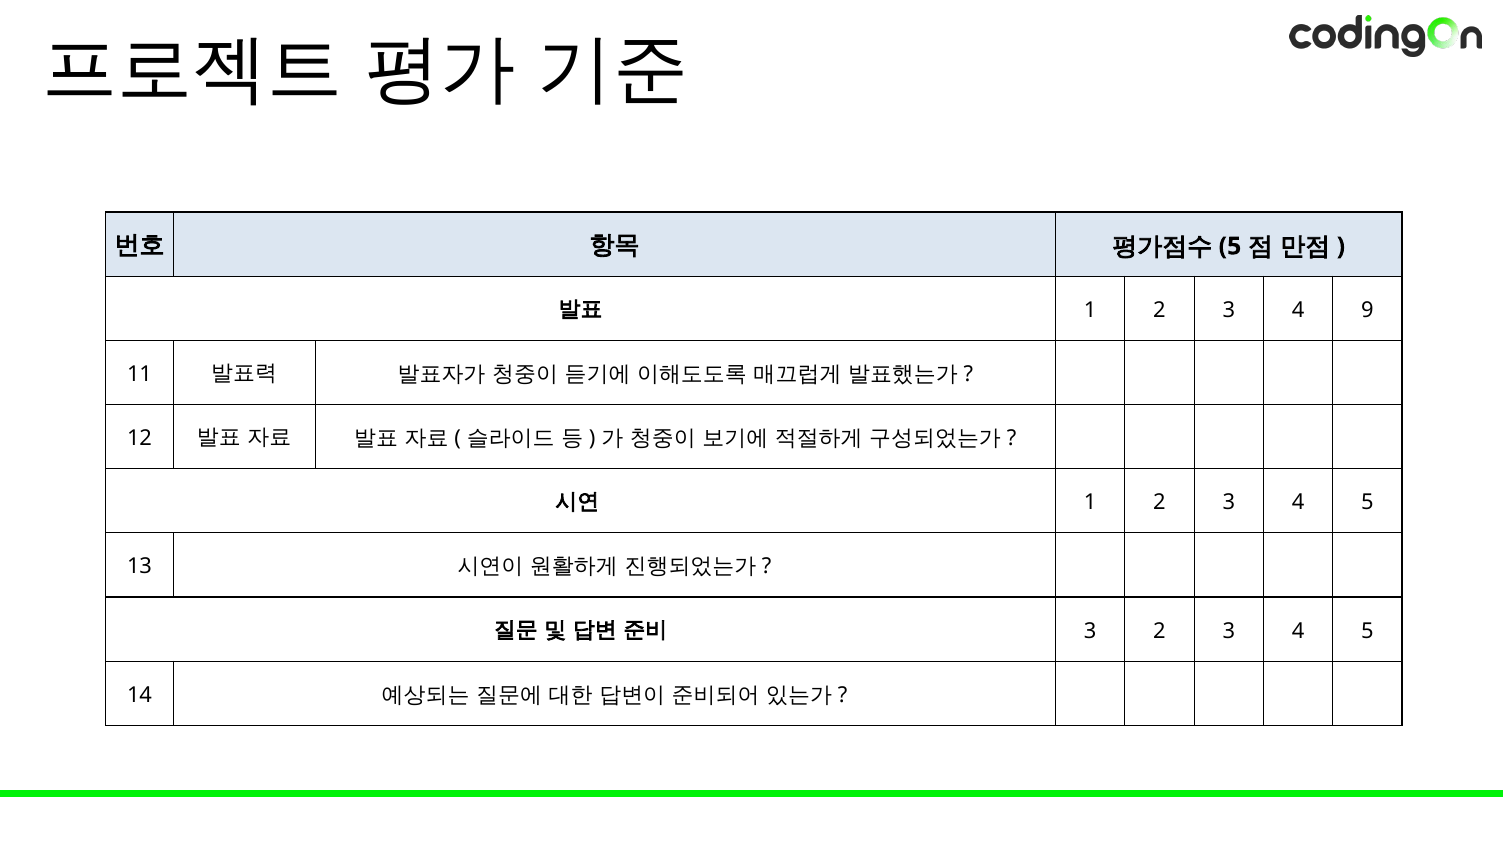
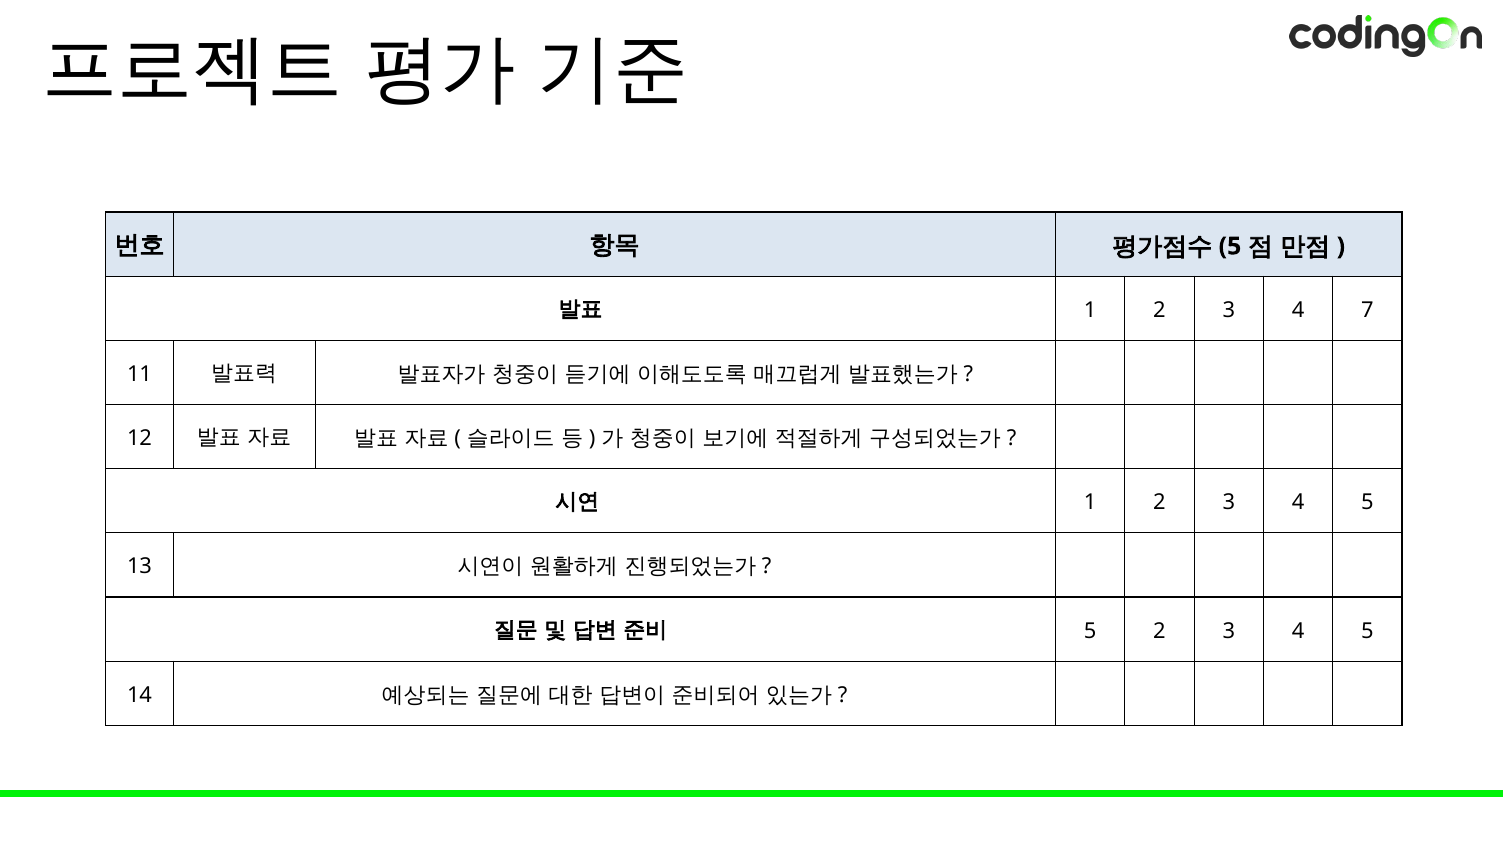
9: 9 -> 7
3 at (1090, 631): 3 -> 5
